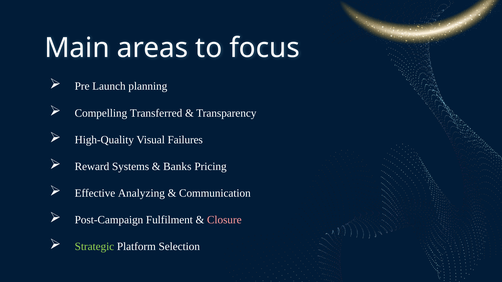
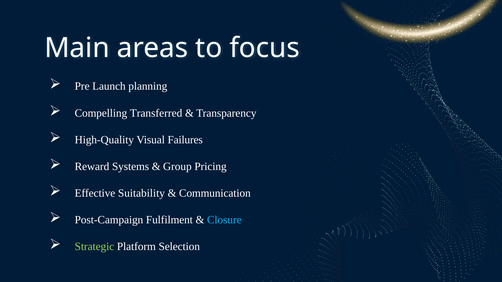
Banks: Banks -> Group
Analyzing: Analyzing -> Suitability
Closure colour: pink -> light blue
